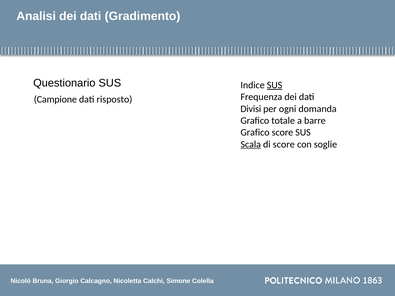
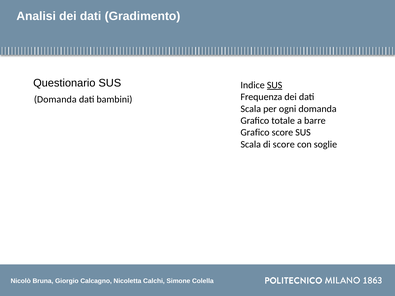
Campione at (55, 99): Campione -> Domanda
risposto: risposto -> bambini
Divisi at (251, 109): Divisi -> Scala
Scala at (251, 144) underline: present -> none
